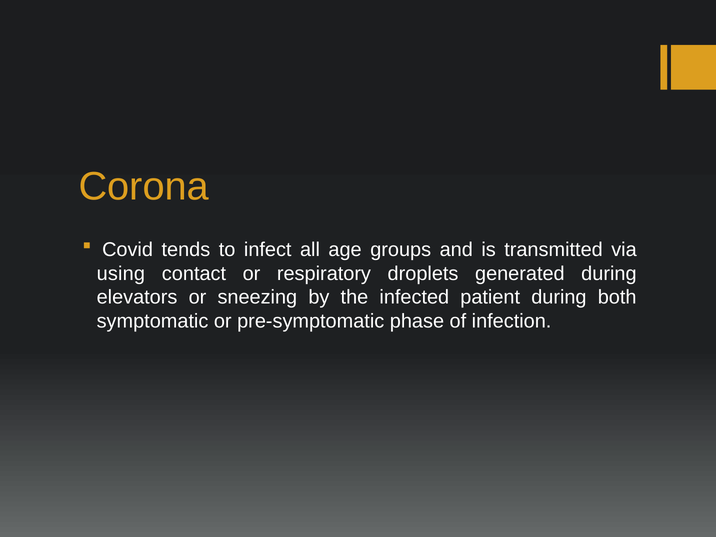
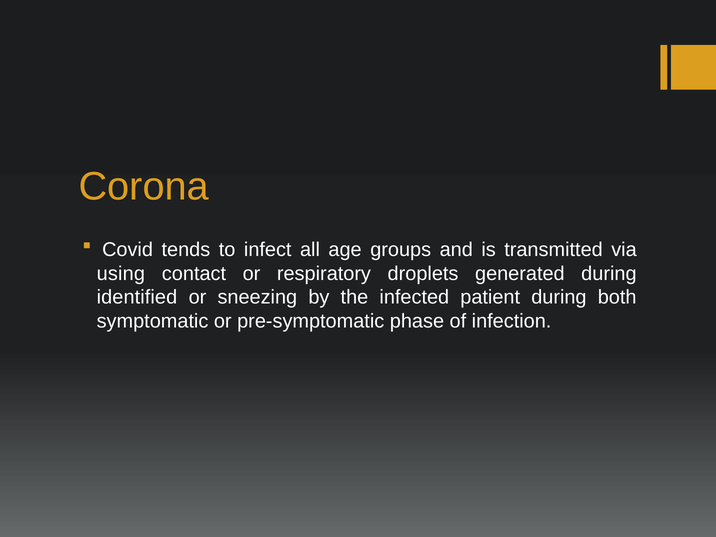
elevators: elevators -> identified
